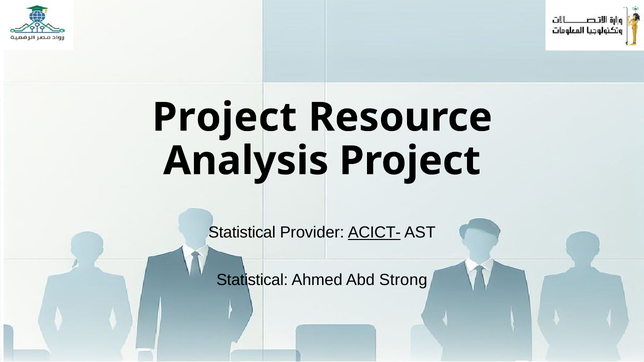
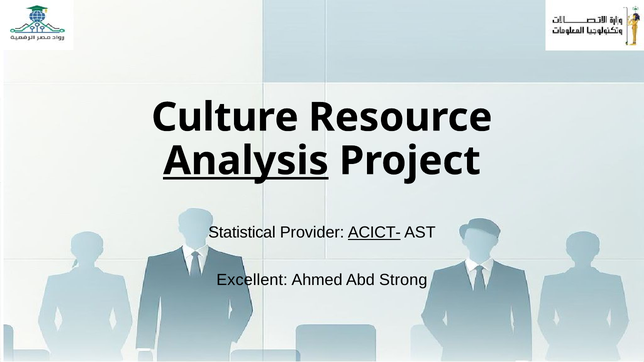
Project at (225, 118): Project -> Culture
Analysis underline: none -> present
Statistical at (252, 280): Statistical -> Excellent
